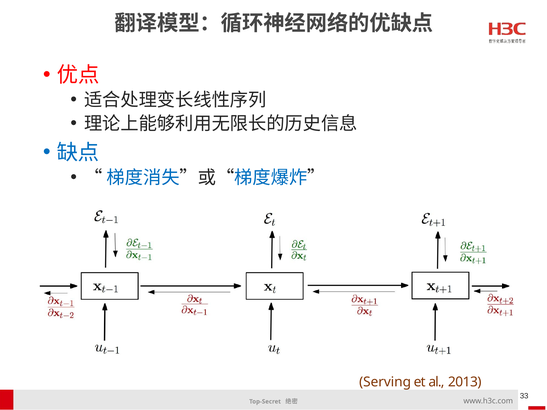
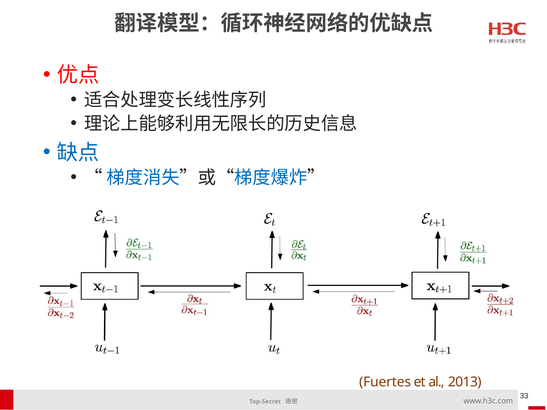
Serving: Serving -> Fuertes
